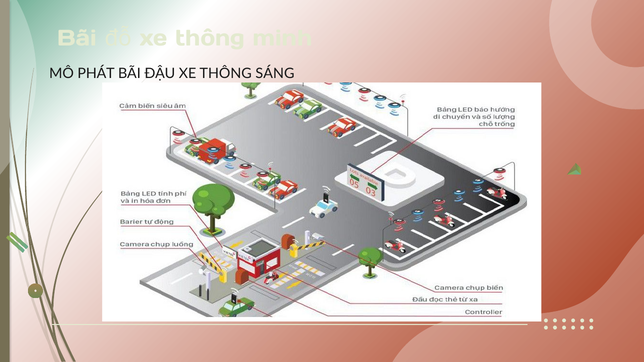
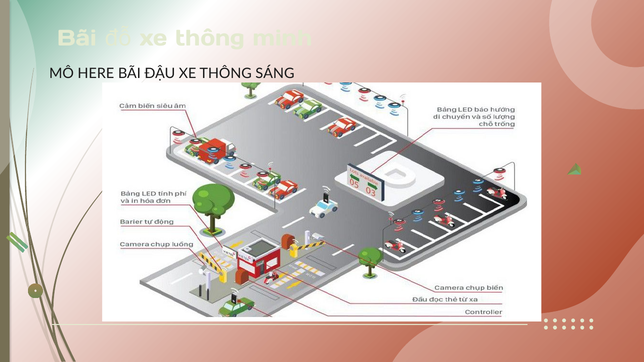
PHÁT: PHÁT -> HERE
